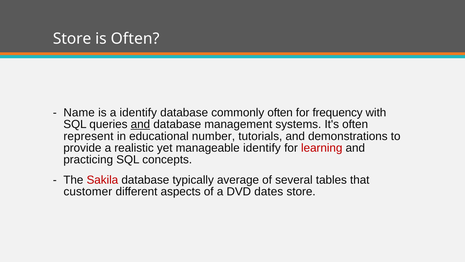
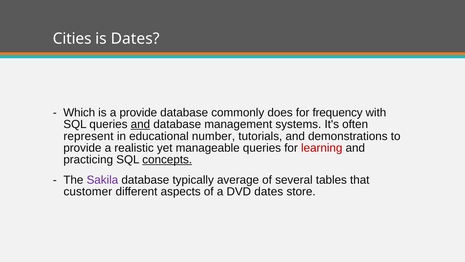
Store at (72, 39): Store -> Cities
is Often: Often -> Dates
Name: Name -> Which
a identify: identify -> provide
commonly often: often -> does
manageable identify: identify -> queries
concepts underline: none -> present
Sakila colour: red -> purple
